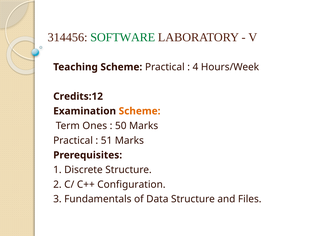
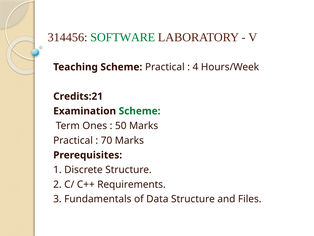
Credits:12: Credits:12 -> Credits:21
Scheme at (140, 111) colour: orange -> green
51: 51 -> 70
Configuration: Configuration -> Requirements
